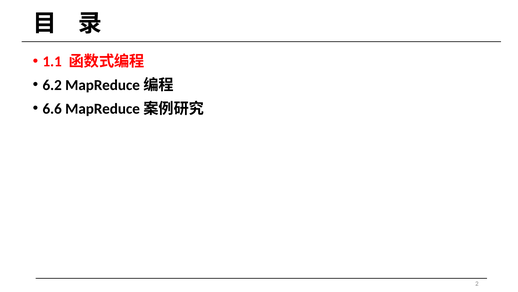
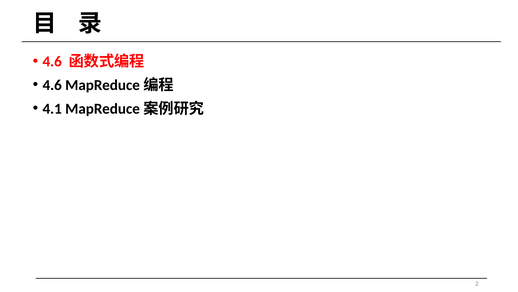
1.1 at (52, 61): 1.1 -> 4.6
6.2 at (52, 85): 6.2 -> 4.6
6.6: 6.6 -> 4.1
